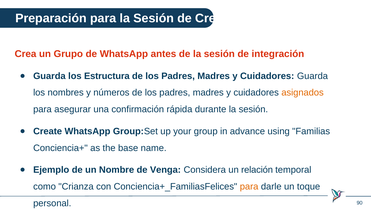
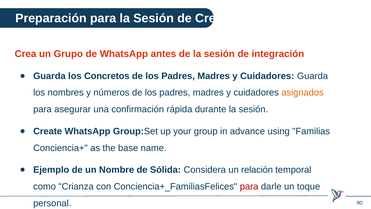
Estructura: Estructura -> Concretos
Venga: Venga -> Sólida
para at (249, 186) colour: orange -> red
